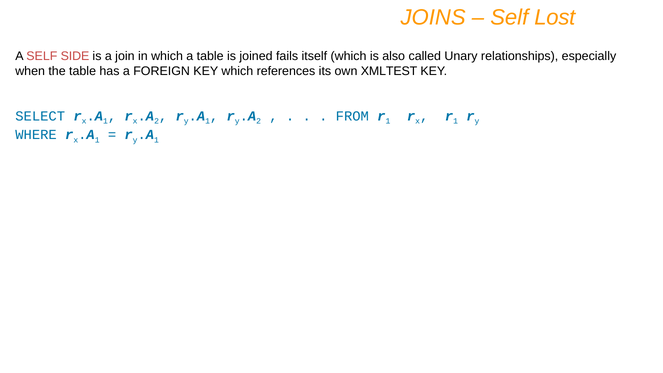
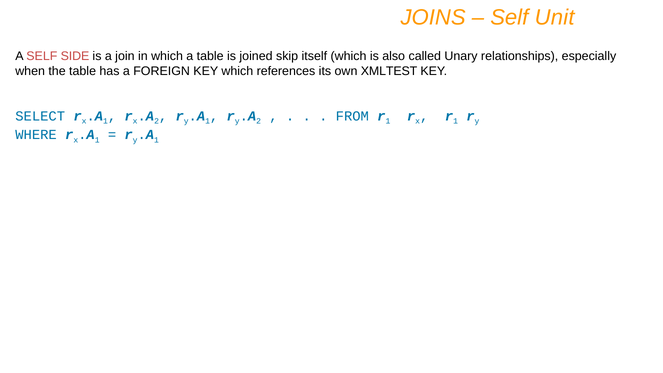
Lost: Lost -> Unit
fails: fails -> skip
